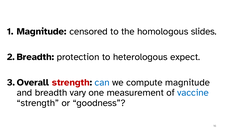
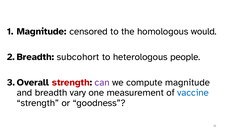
slides: slides -> would
protection: protection -> subcohort
expect: expect -> people
can colour: blue -> purple
